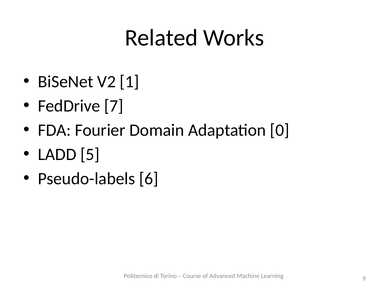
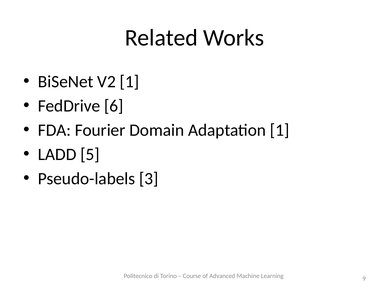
7: 7 -> 6
Adaptation 0: 0 -> 1
6: 6 -> 3
